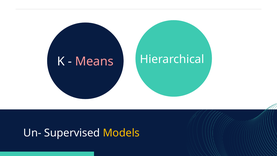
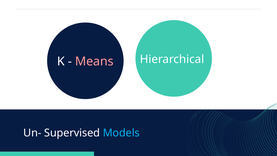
Models colour: yellow -> light blue
